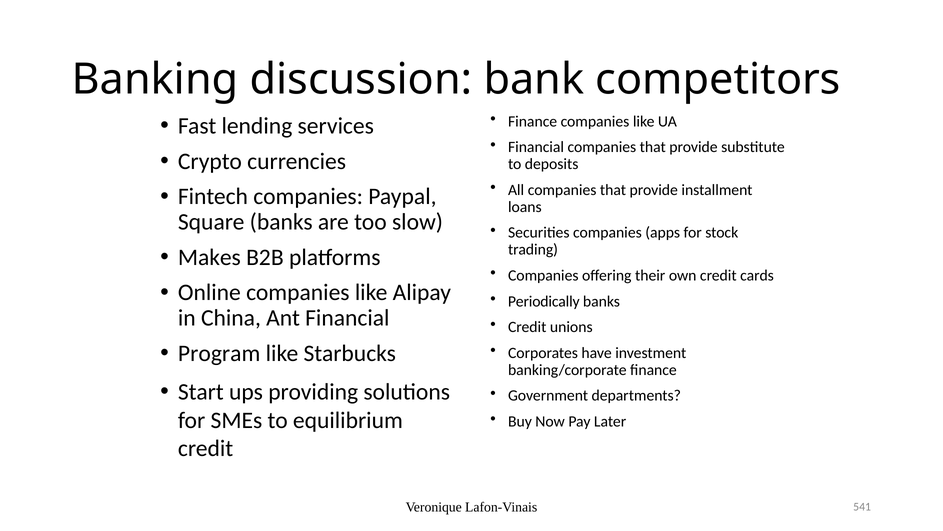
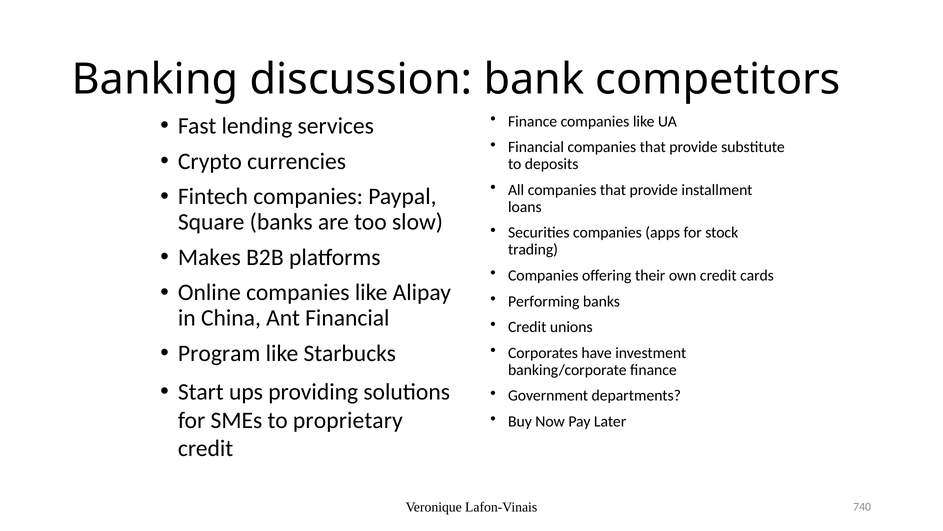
Periodically: Periodically -> Performing
equilibrium: equilibrium -> proprietary
541: 541 -> 740
